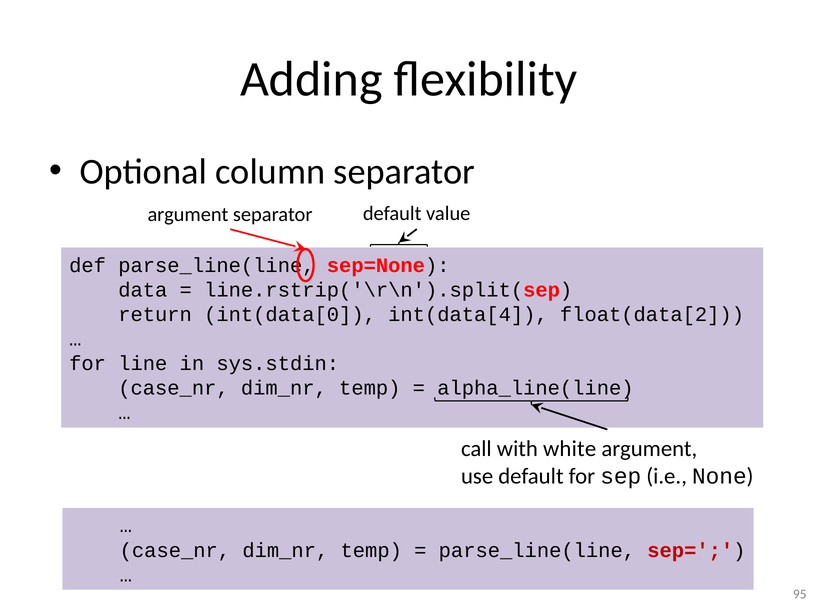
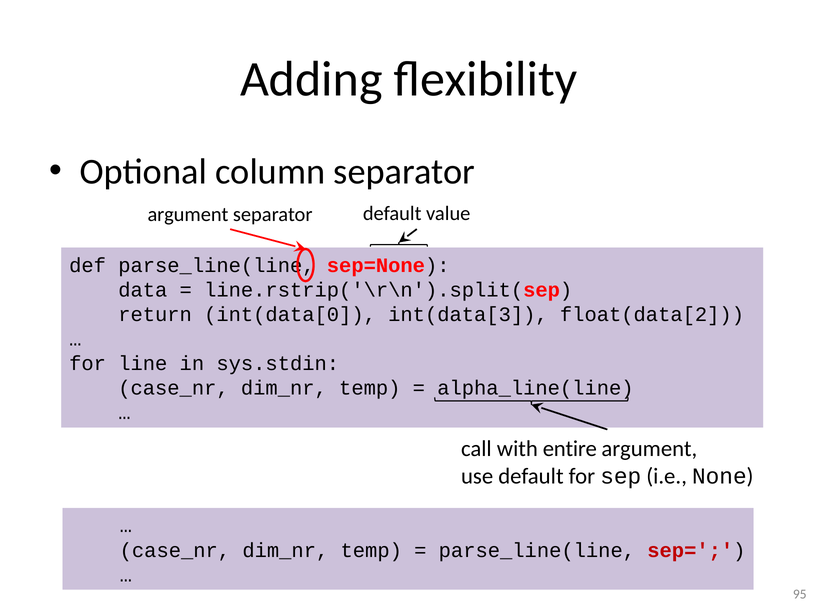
int(data[4: int(data[4 -> int(data[3
white: white -> entire
